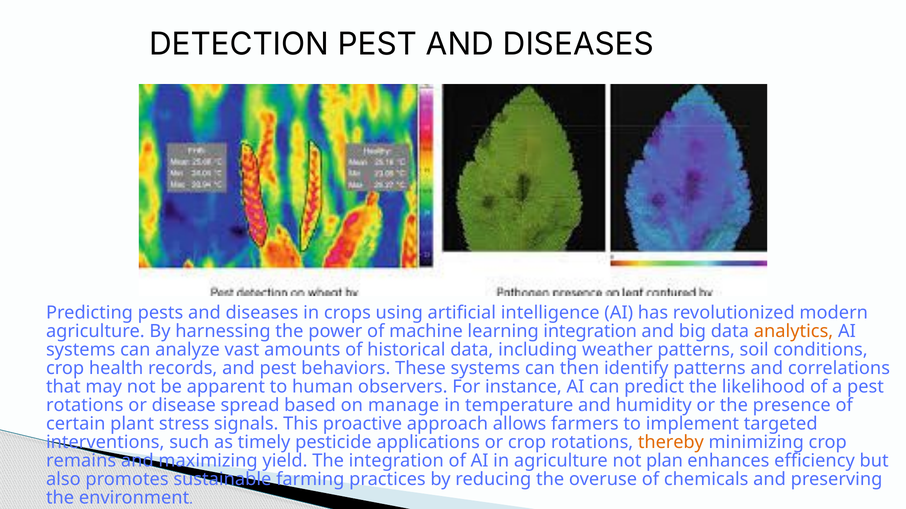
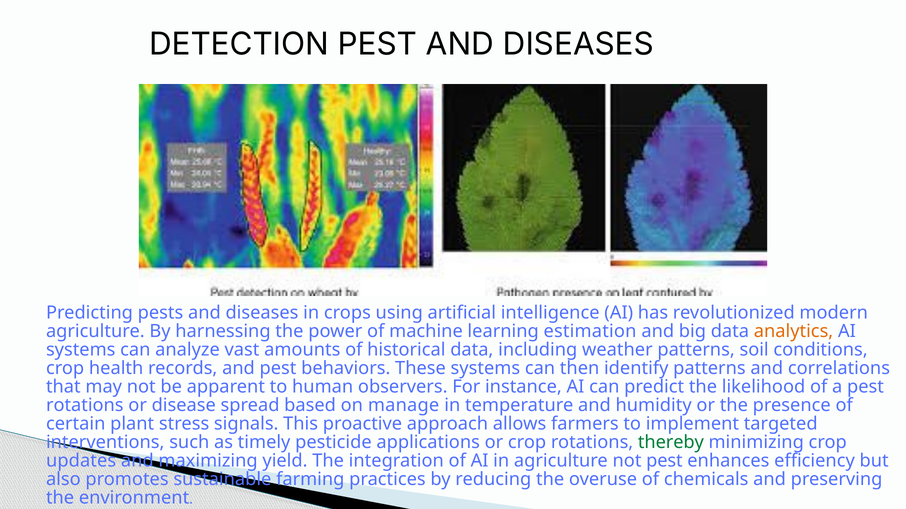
learning integration: integration -> estimation
thereby colour: orange -> green
remains: remains -> updates
not plan: plan -> pest
